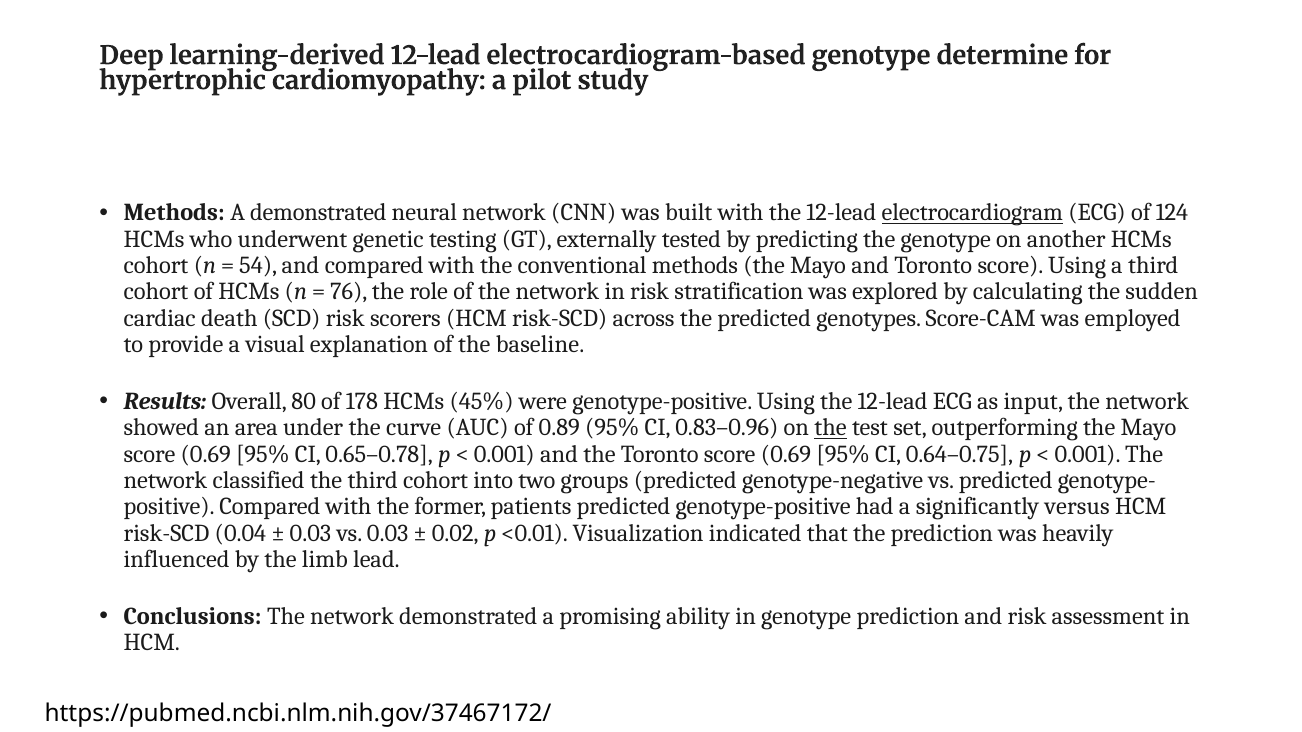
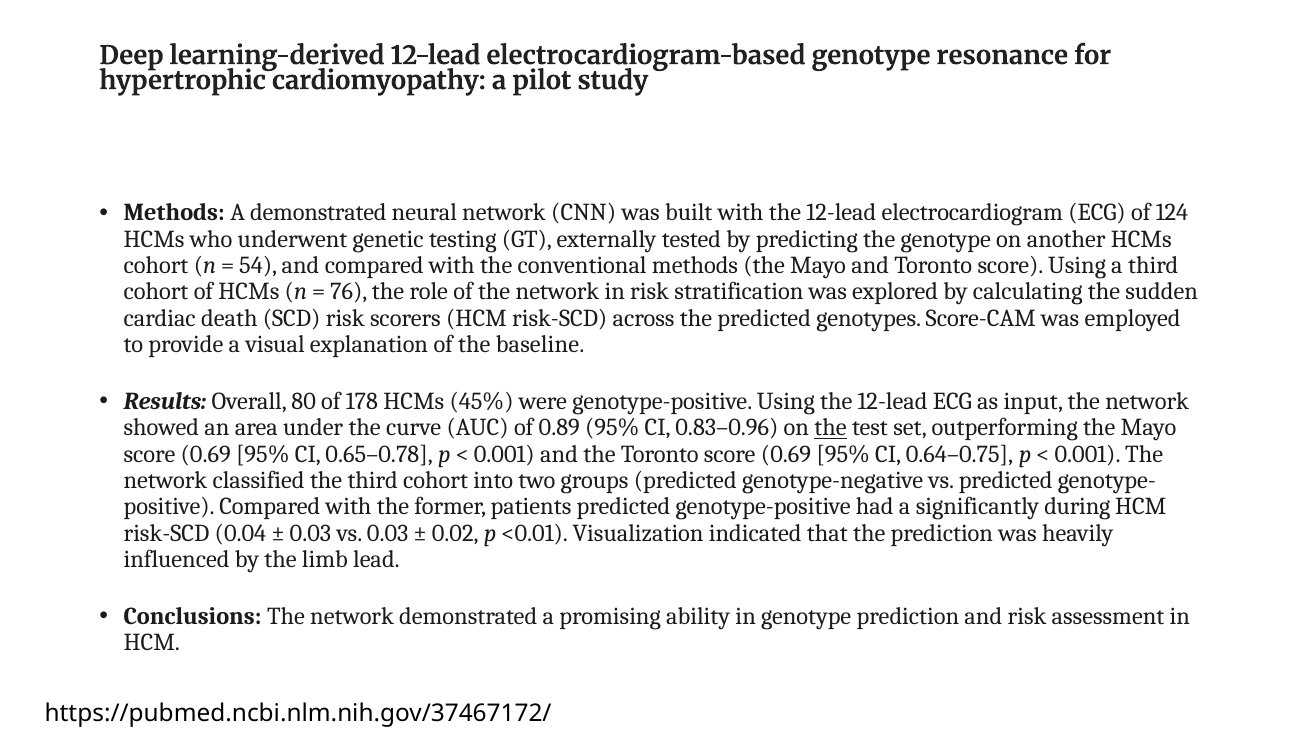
determine: determine -> resonance
electrocardiogram underline: present -> none
versus: versus -> during
